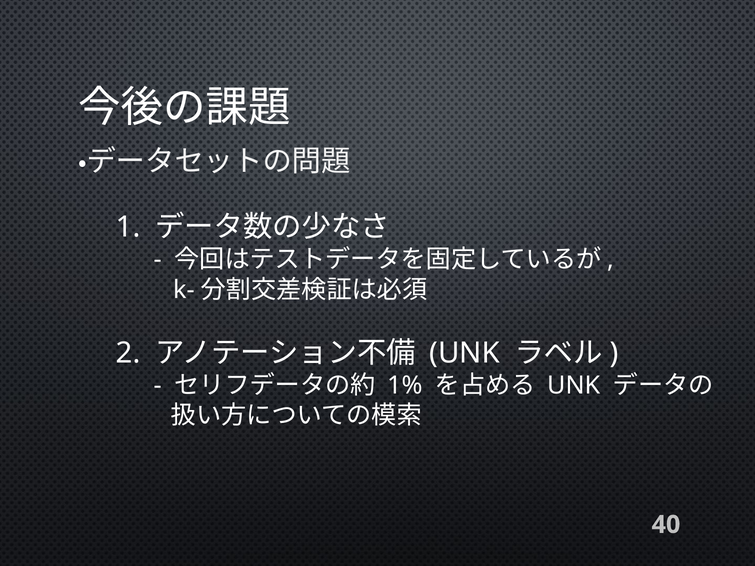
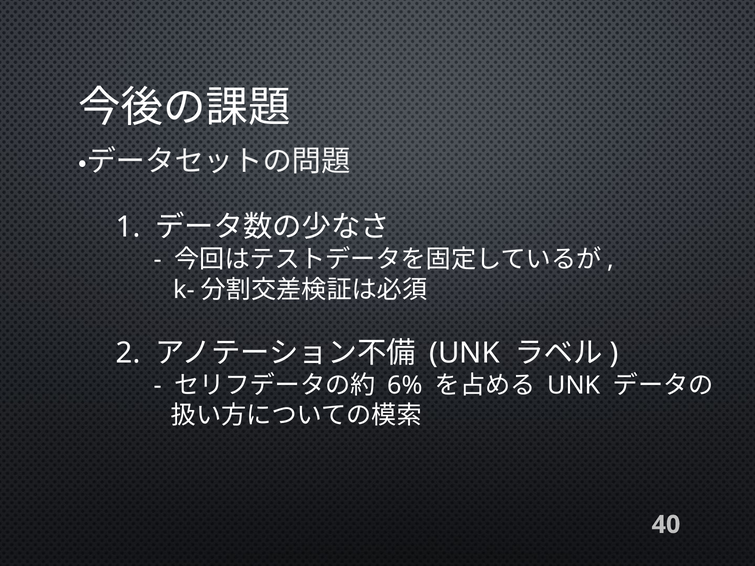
1%: 1% -> 6%
